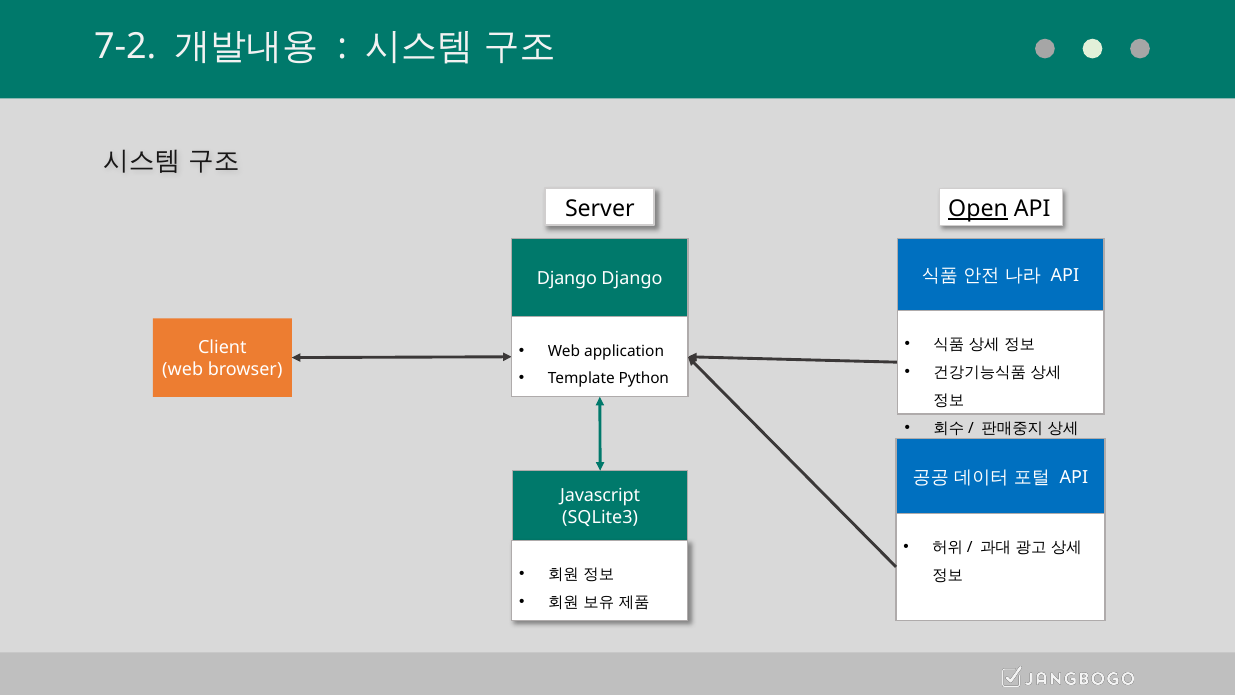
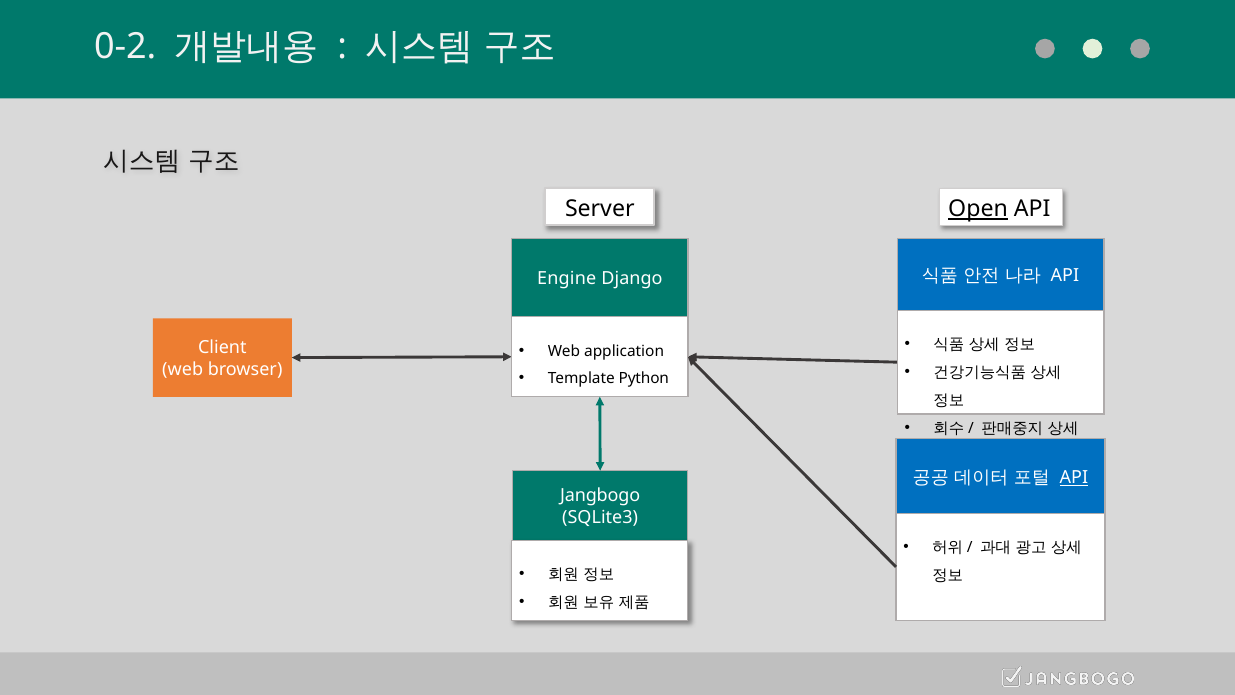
7-2: 7-2 -> 0-2
Django at (567, 279): Django -> Engine
API at (1074, 477) underline: none -> present
Javascript: Javascript -> Jangbogo
